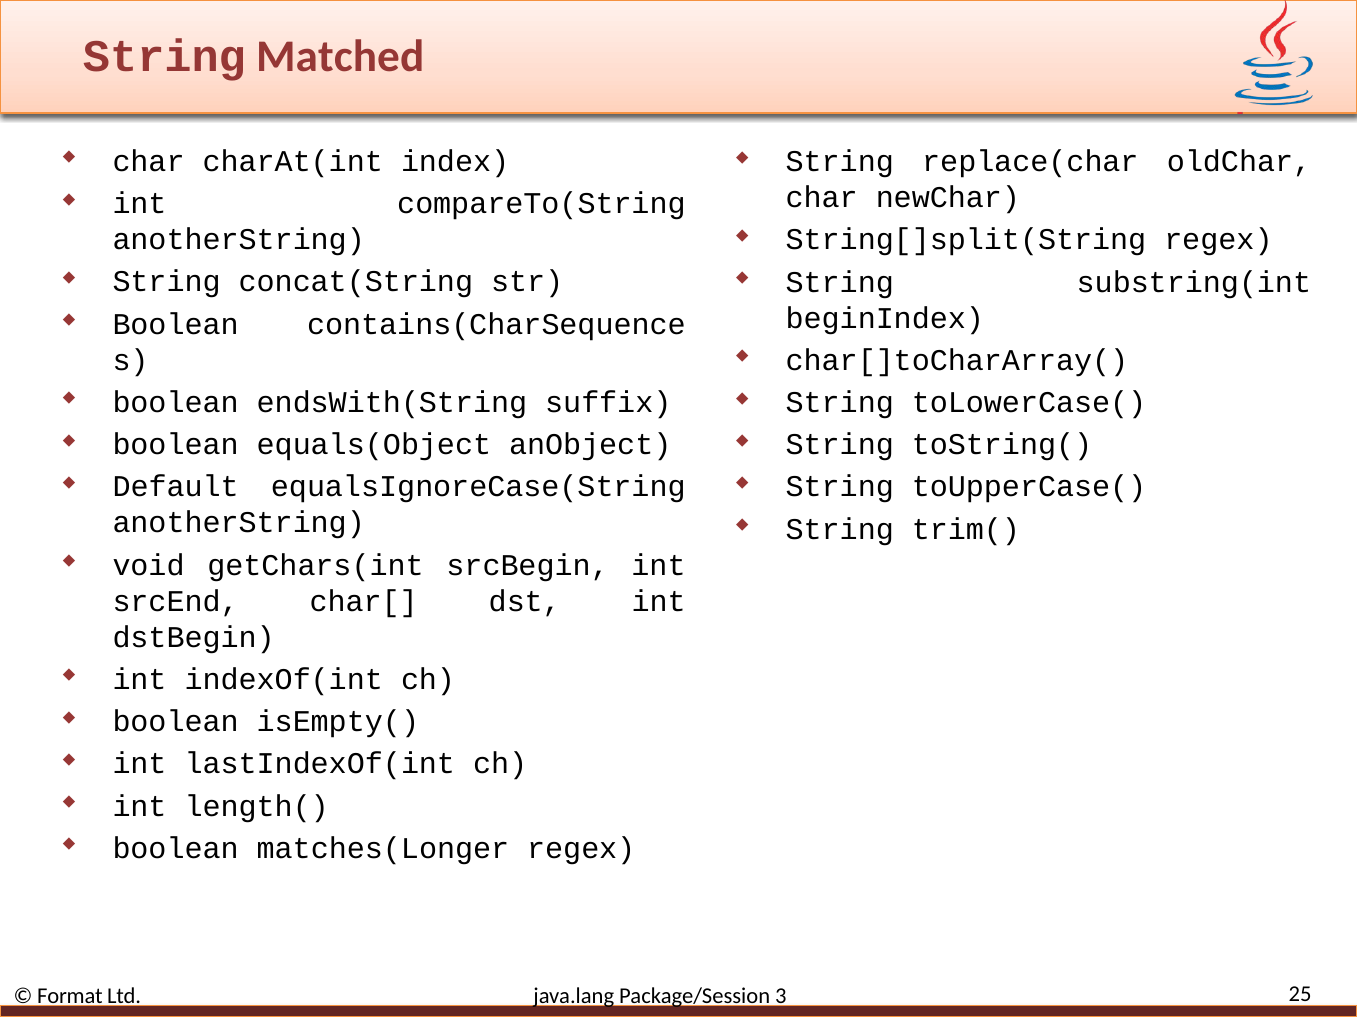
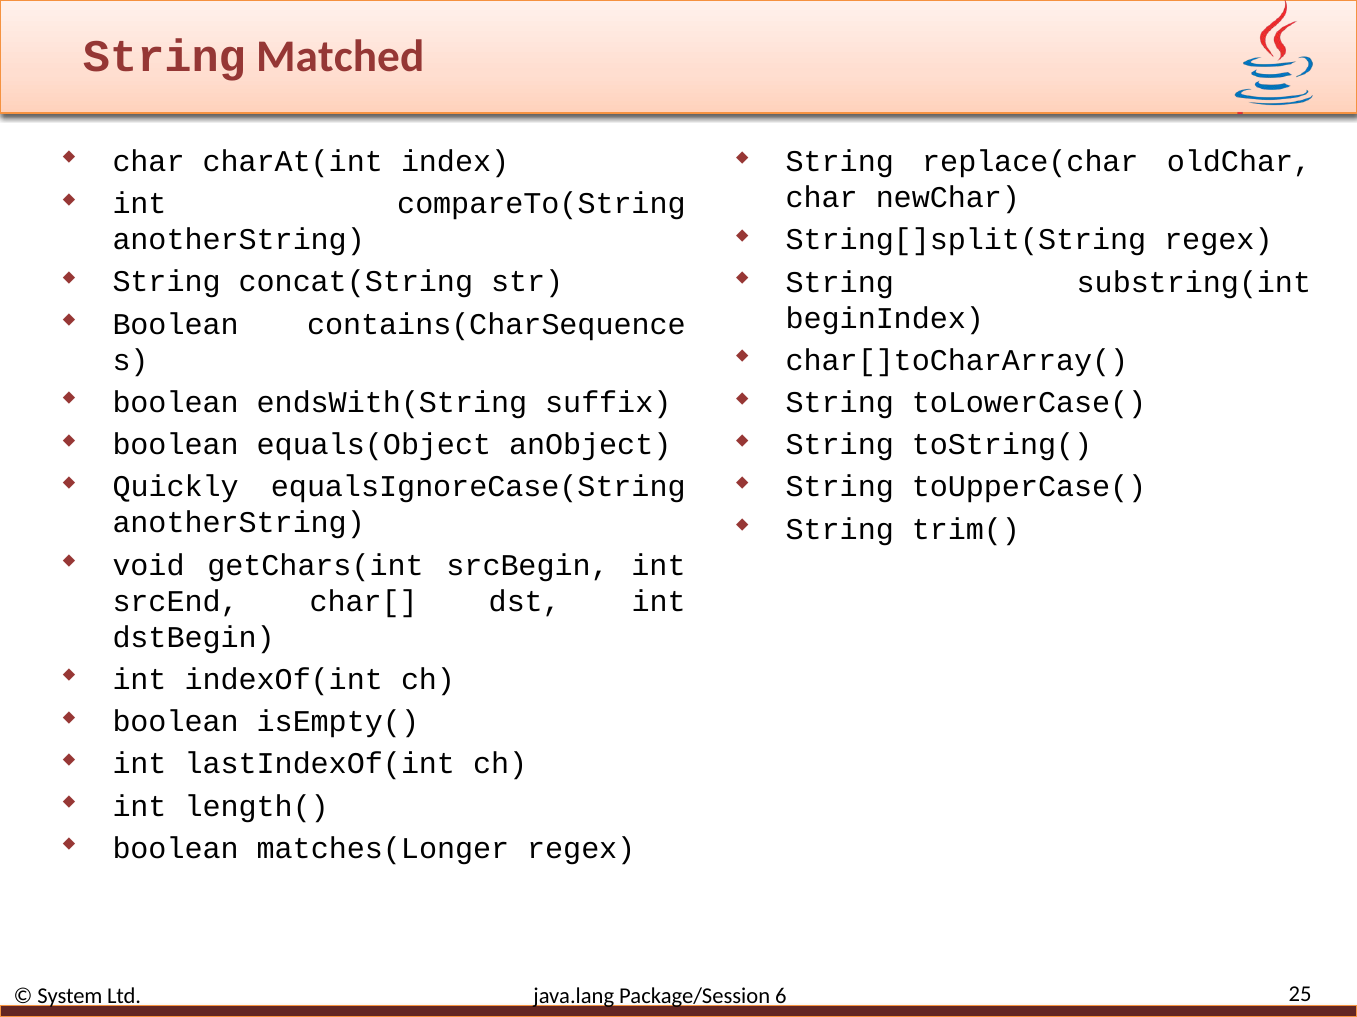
Default: Default -> Quickly
Format: Format -> System
3: 3 -> 6
